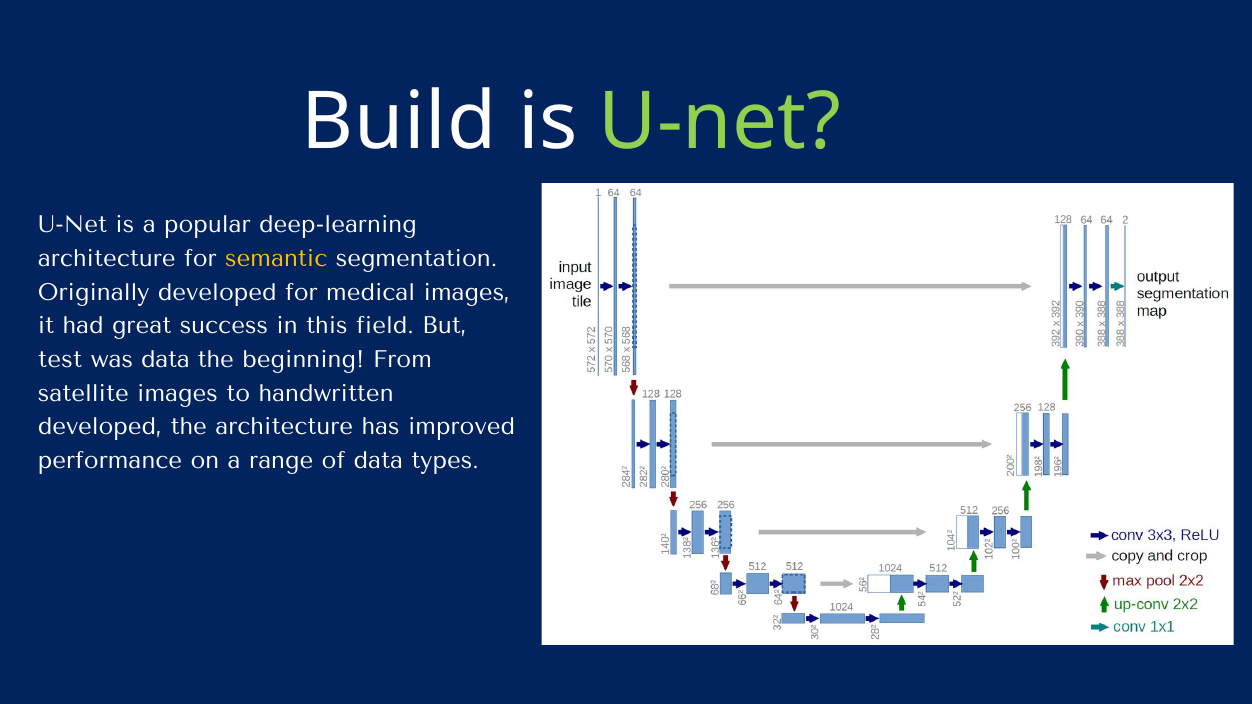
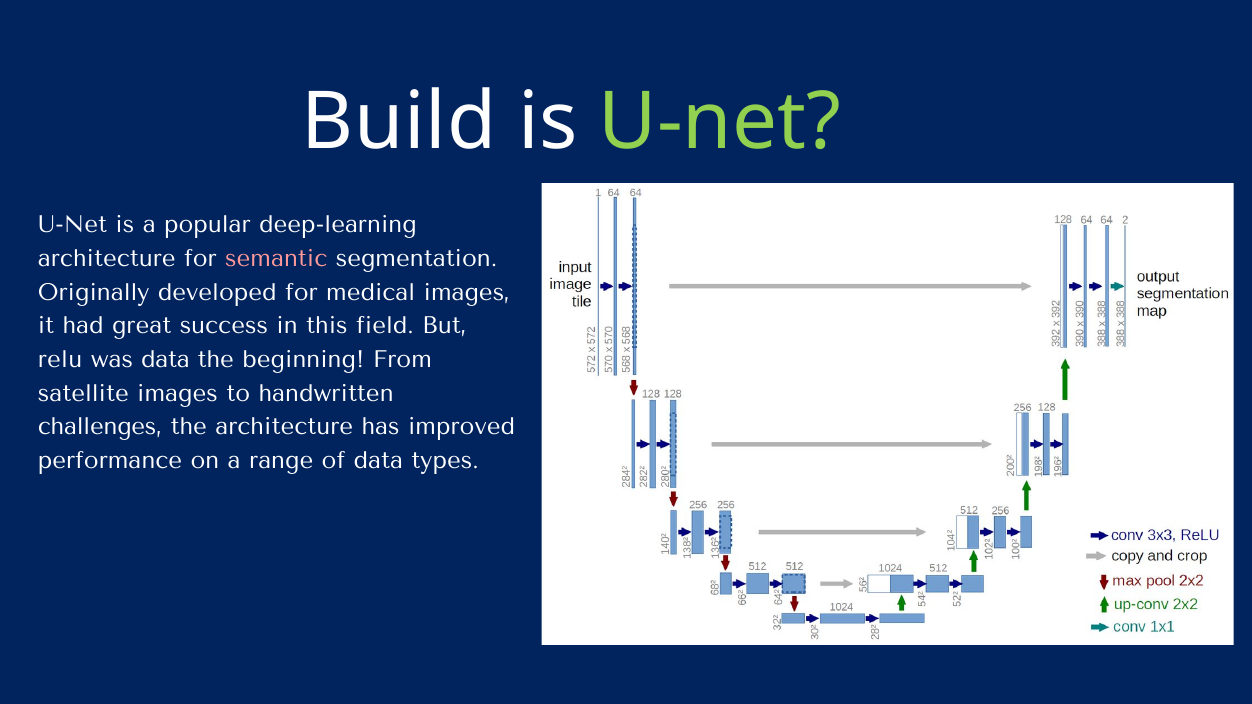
semantic colour: yellow -> pink
test: test -> relu
developed at (100, 427): developed -> challenges
